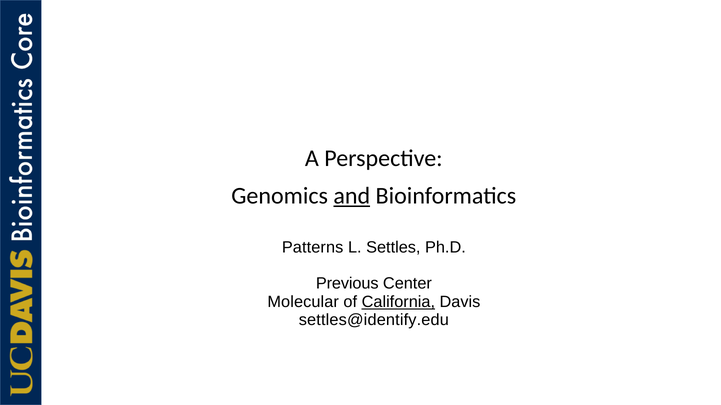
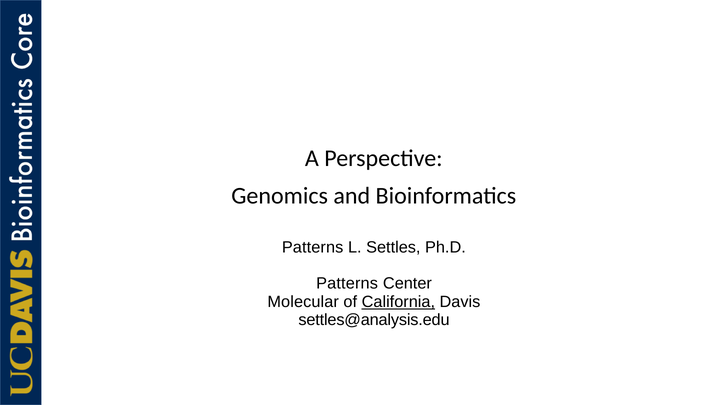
and underline: present -> none
Previous at (347, 284): Previous -> Patterns
settles@identify.edu: settles@identify.edu -> settles@analysis.edu
